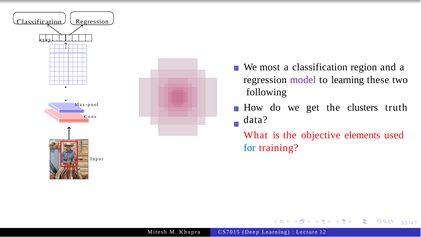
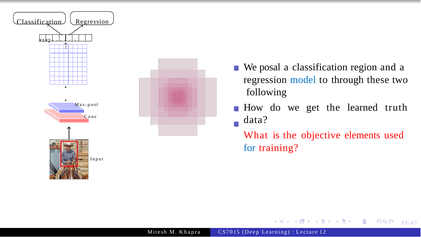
most: most -> posal
model colour: purple -> blue
to learning: learning -> through
clusters: clusters -> learned
